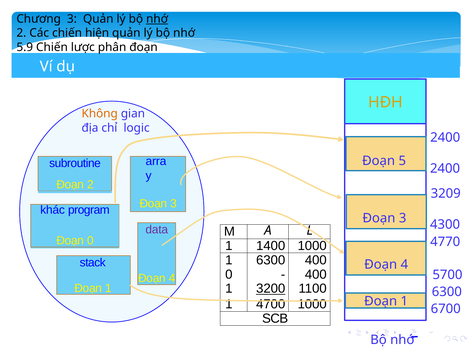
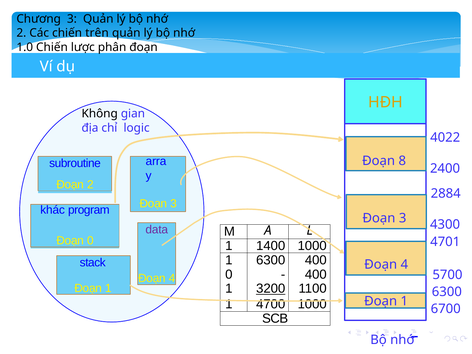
nhớ at (157, 19) underline: present -> none
hiện: hiện -> trên
5.9: 5.9 -> 1.0
Không colour: orange -> black
2400 at (445, 138): 2400 -> 4022
5: 5 -> 8
3209: 3209 -> 2884
4770: 4770 -> 4701
